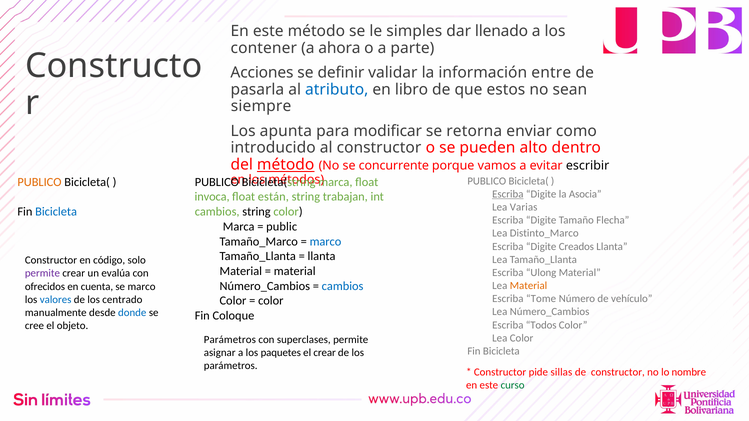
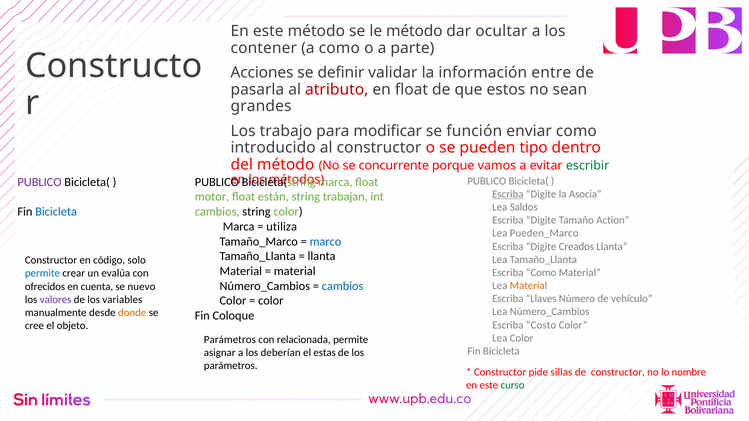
le simples: simples -> método
llenado: llenado -> ocultar
a ahora: ahora -> como
atributo colour: blue -> red
en libro: libro -> float
siempre: siempre -> grandes
apunta: apunta -> trabajo
retorna: retorna -> función
alto: alto -> tipo
método at (286, 165) underline: present -> none
escribir colour: black -> green
PUBLICO at (39, 182) colour: orange -> purple
invoca: invoca -> motor
Varias: Varias -> Saldos
Flecha: Flecha -> Action
public: public -> utiliza
Distinto_Marco: Distinto_Marco -> Pueden_Marco
Escriba Ulong: Ulong -> Como
permite at (42, 274) colour: purple -> blue
se marco: marco -> nuevo
Tome: Tome -> Llaves
valores colour: blue -> purple
centrado: centrado -> variables
donde colour: blue -> orange
Todos: Todos -> Costo
superclases: superclases -> relacionada
paquetes: paquetes -> deberían
el crear: crear -> estas
